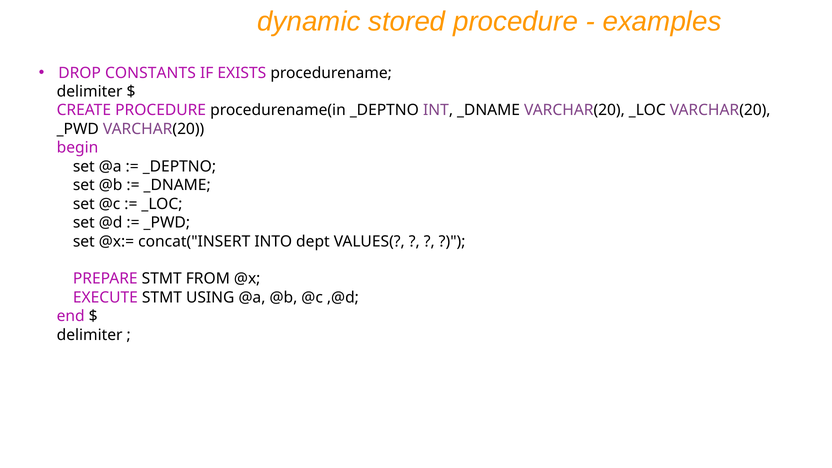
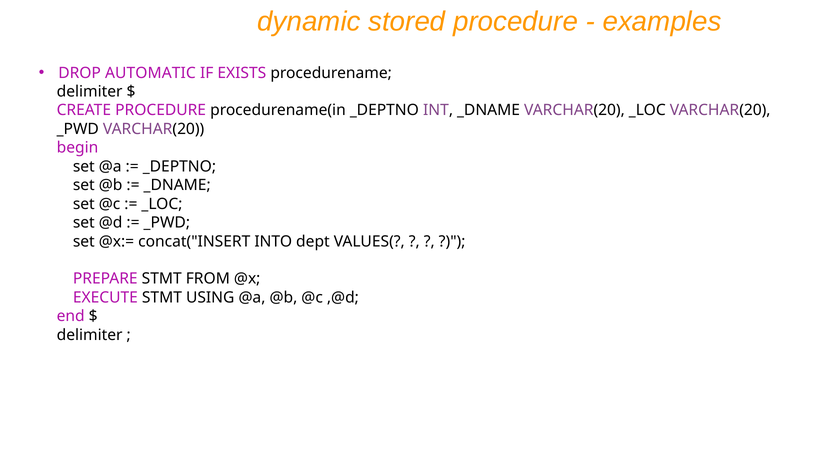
CONSTANTS: CONSTANTS -> AUTOMATIC
